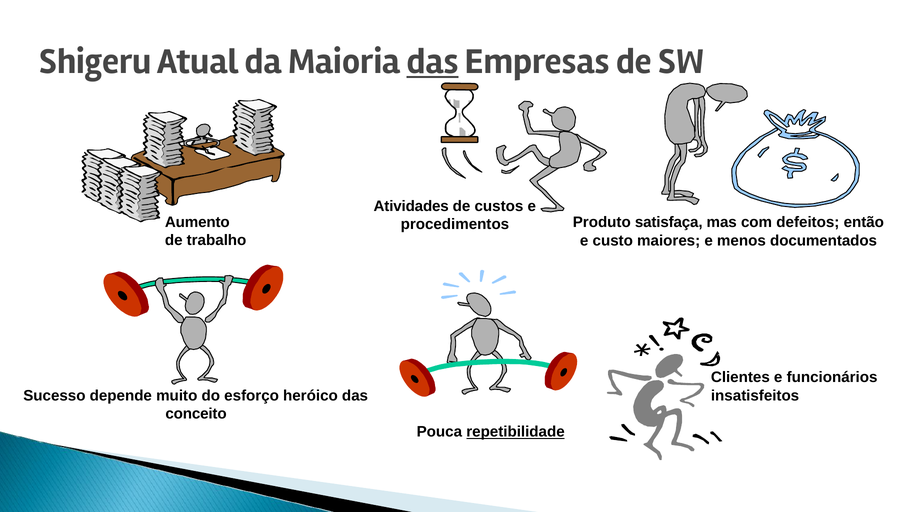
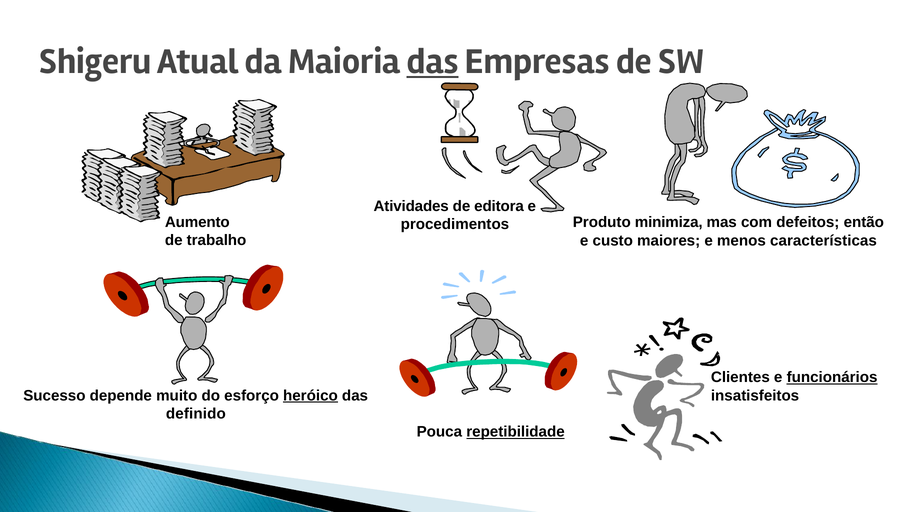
custos: custos -> editora
satisfaça: satisfaça -> minimiza
documentados: documentados -> características
funcionários underline: none -> present
heróico underline: none -> present
conceito: conceito -> definido
